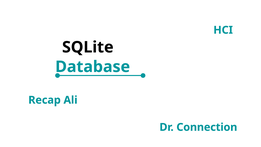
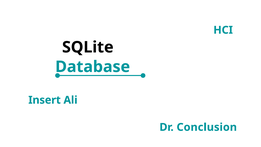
Recap: Recap -> Insert
Connection: Connection -> Conclusion
